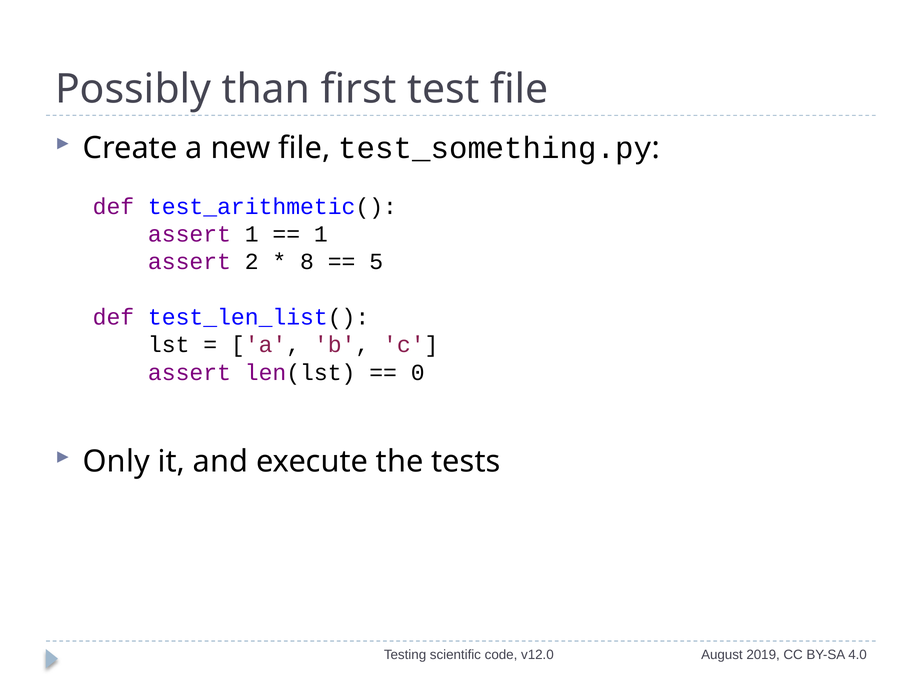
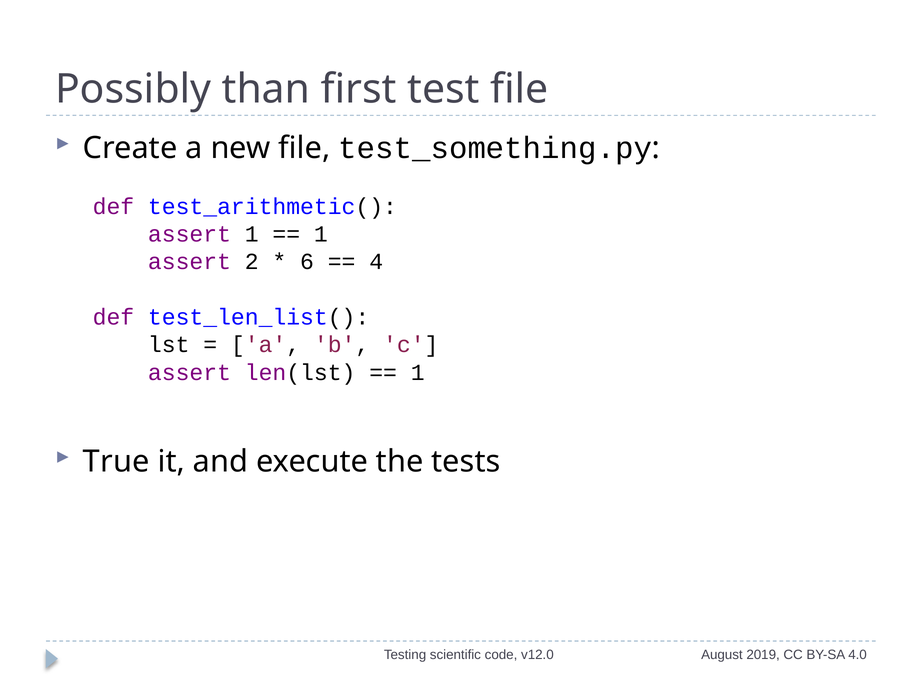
8: 8 -> 6
5: 5 -> 4
0 at (418, 372): 0 -> 1
Only: Only -> True
